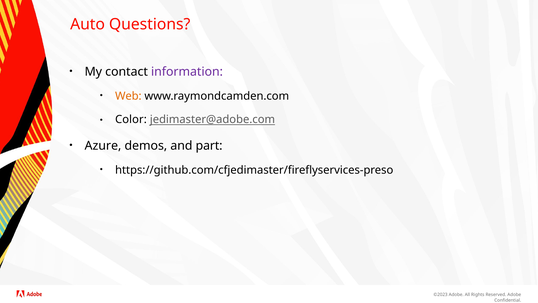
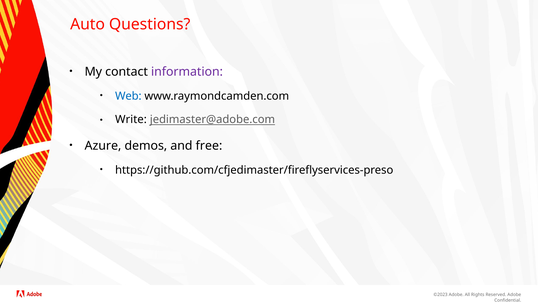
Web colour: orange -> blue
Color: Color -> Write
part: part -> free
